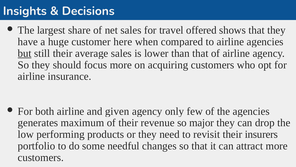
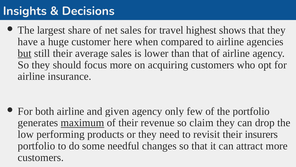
offered: offered -> highest
the agencies: agencies -> portfolio
maximum underline: none -> present
major: major -> claim
